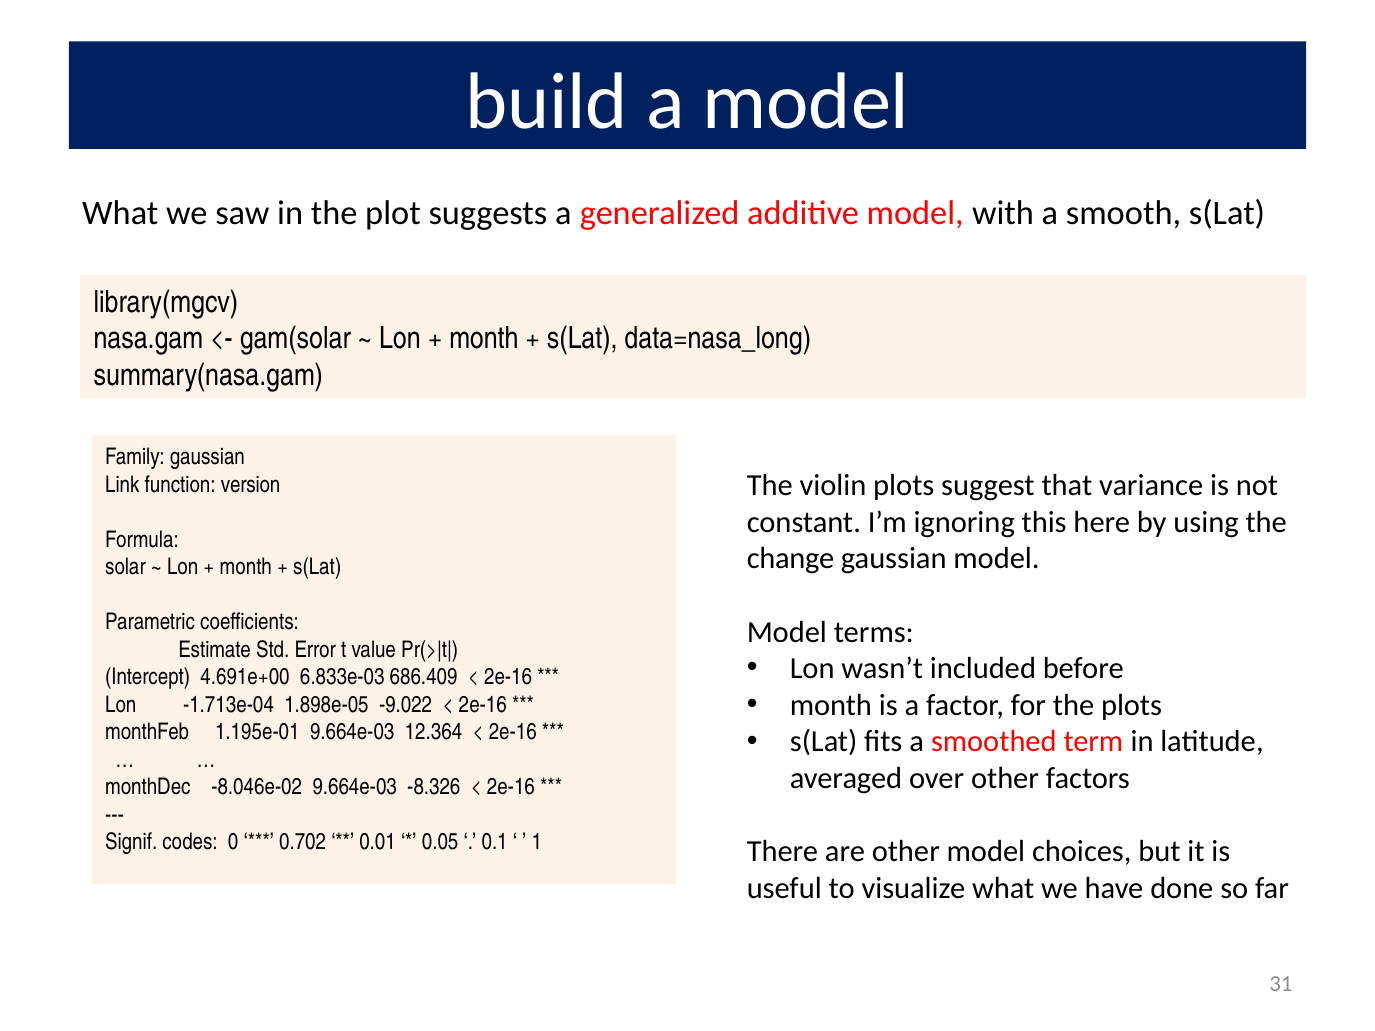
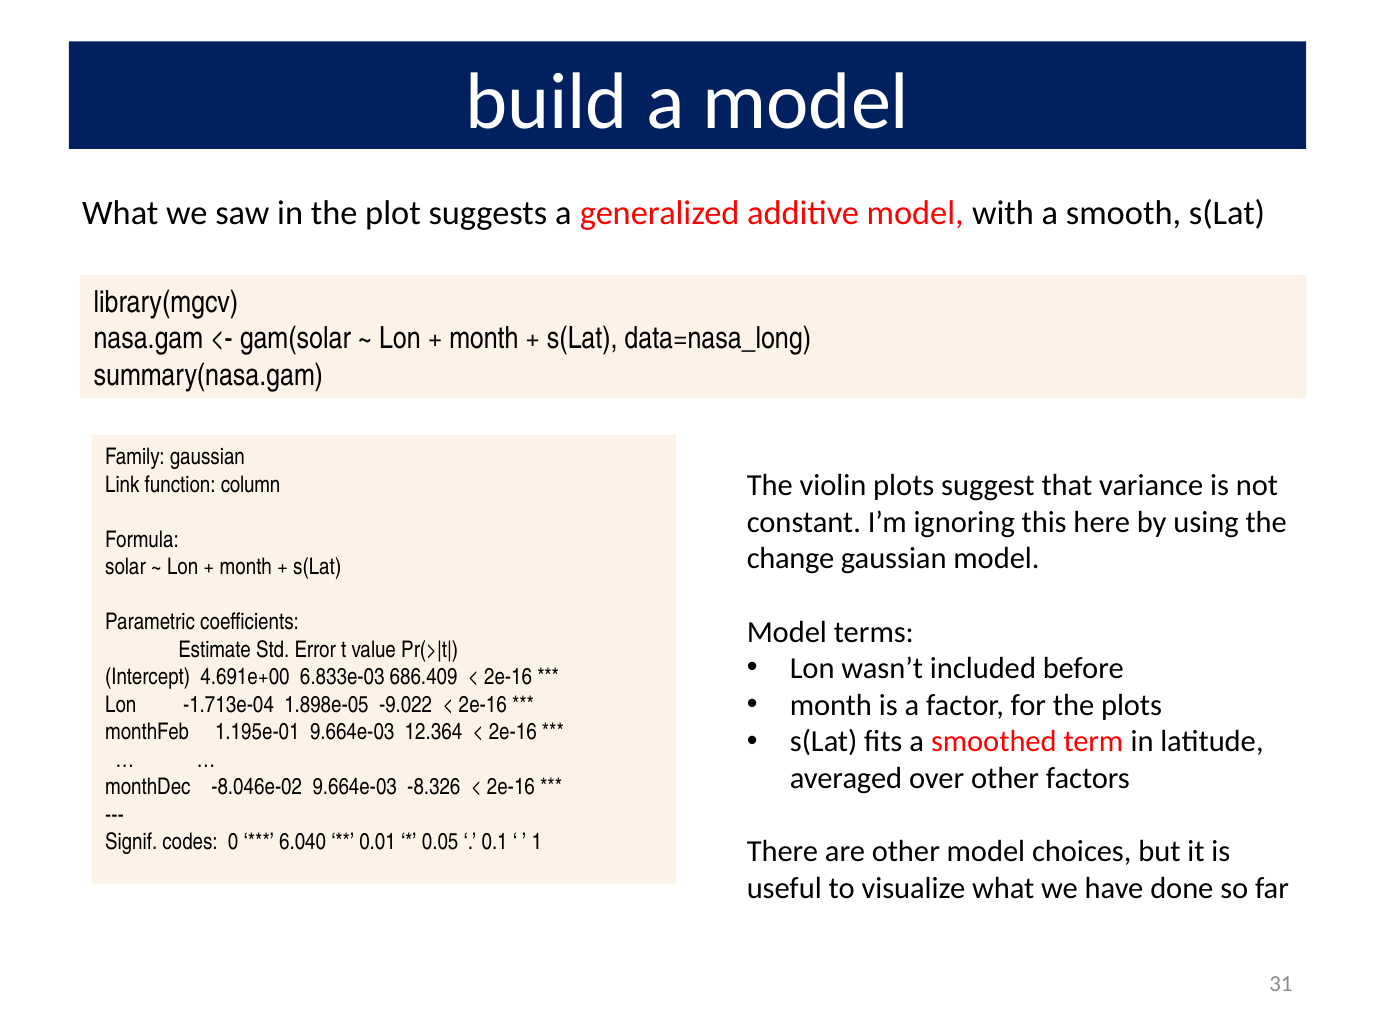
version: version -> column
0.702: 0.702 -> 6.040
